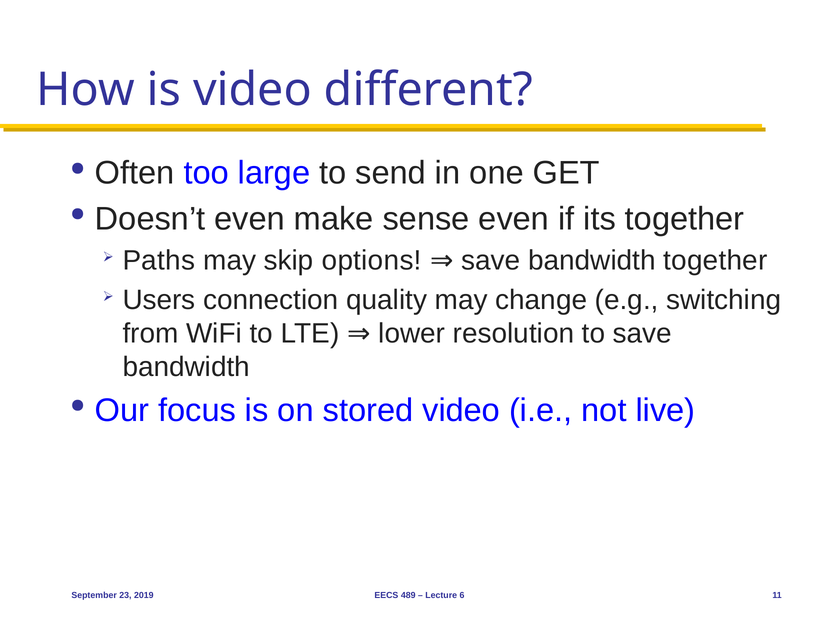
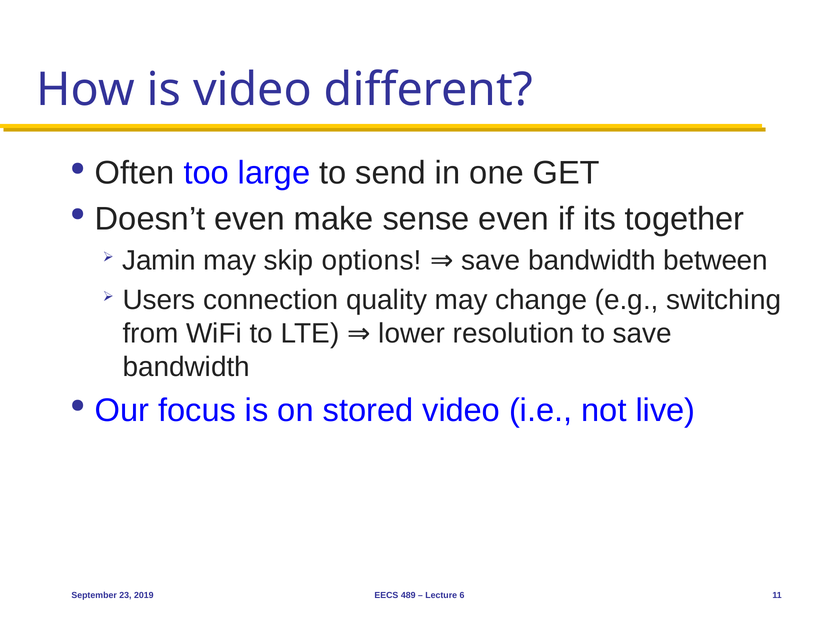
Paths: Paths -> Jamin
bandwidth together: together -> between
